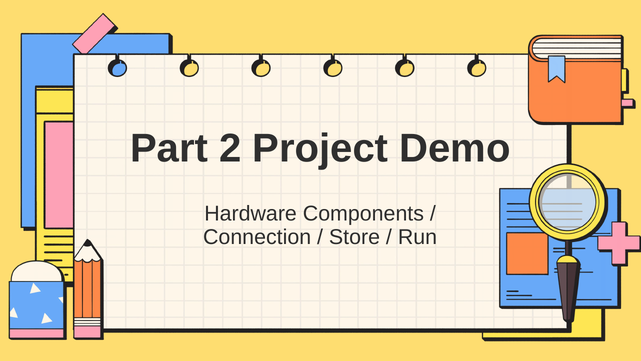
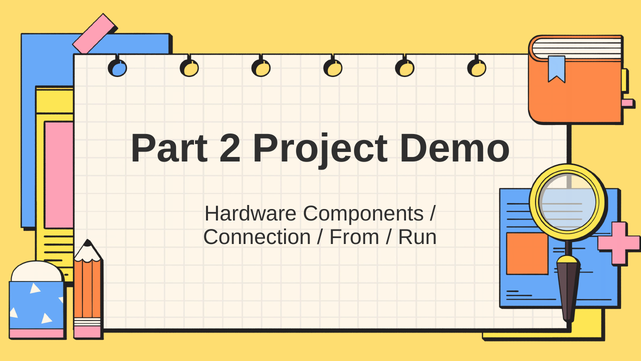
Store: Store -> From
